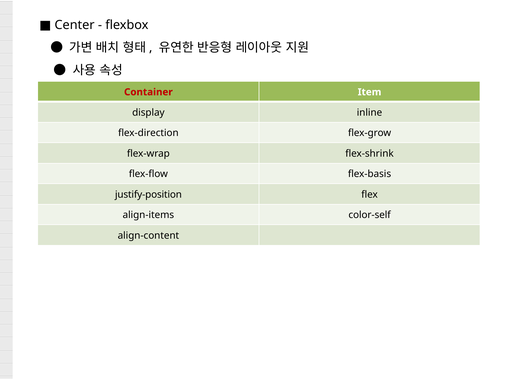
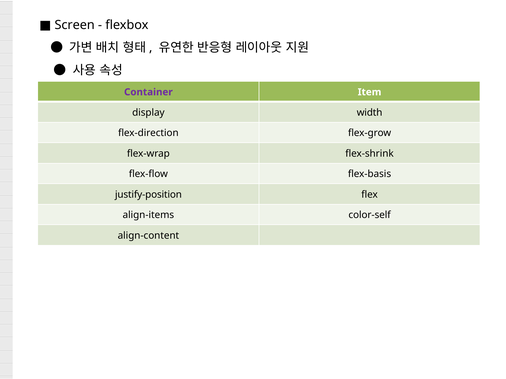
Center: Center -> Screen
Container colour: red -> purple
inline: inline -> width
